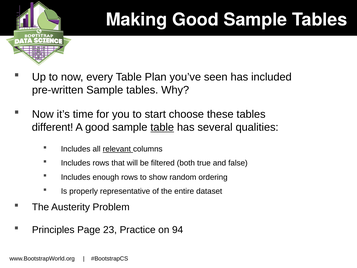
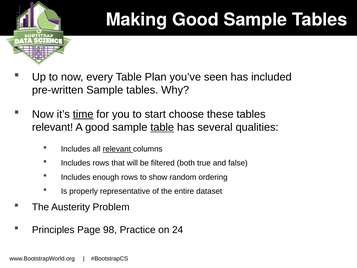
time underline: none -> present
different at (53, 127): different -> relevant
23: 23 -> 98
94: 94 -> 24
